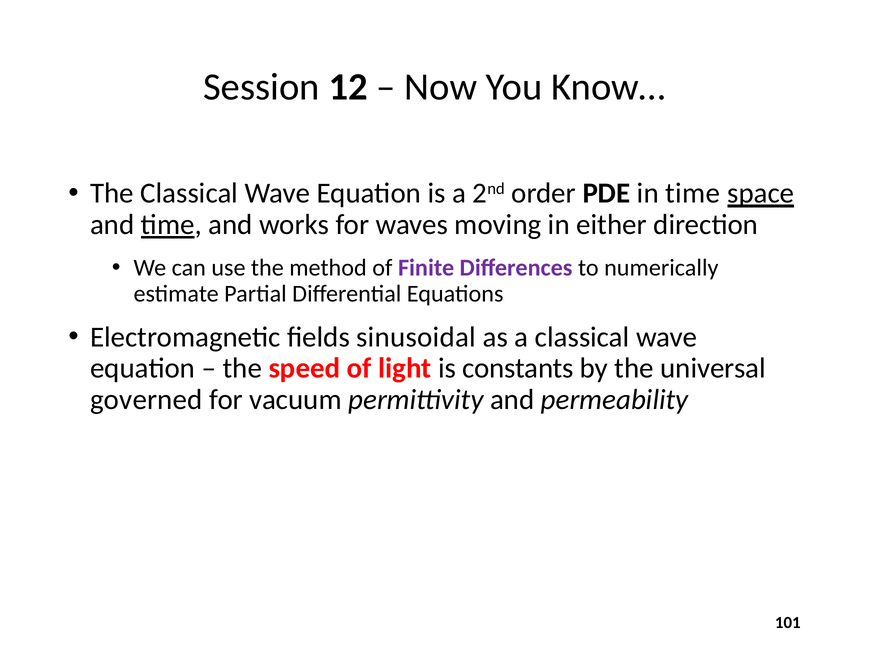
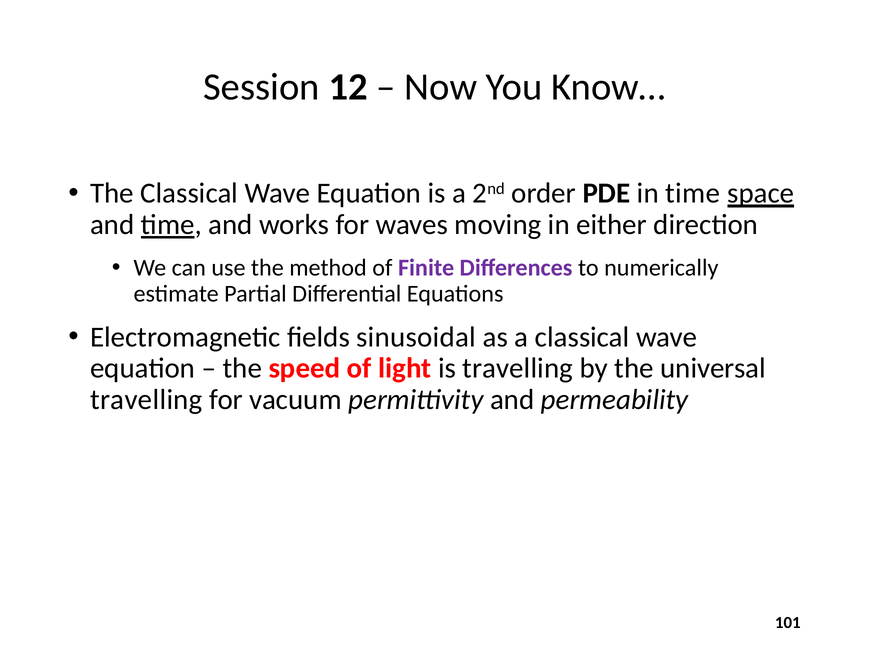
is constants: constants -> travelling
governed at (146, 399): governed -> travelling
